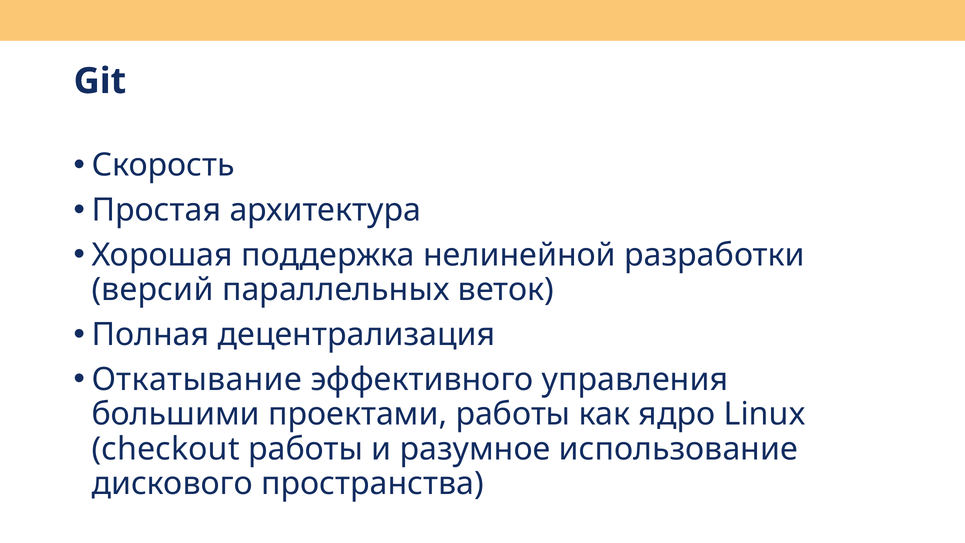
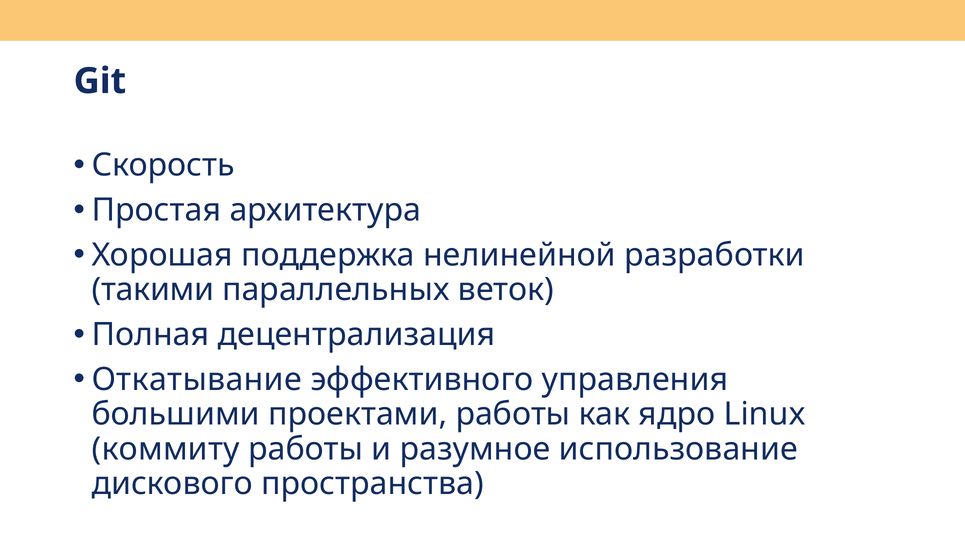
версий: версий -> такими
checkout: checkout -> коммиту
